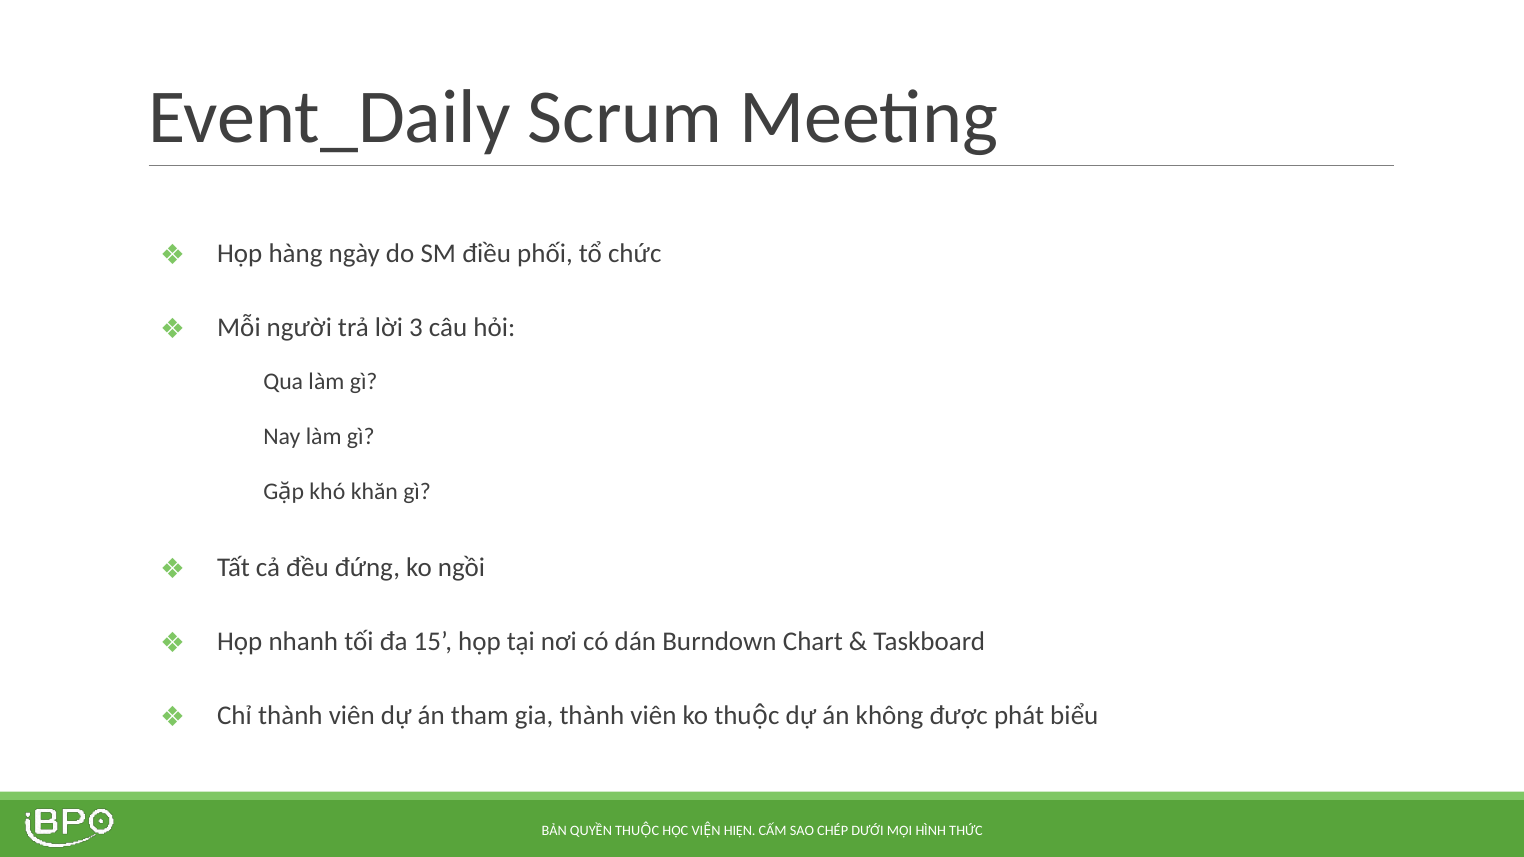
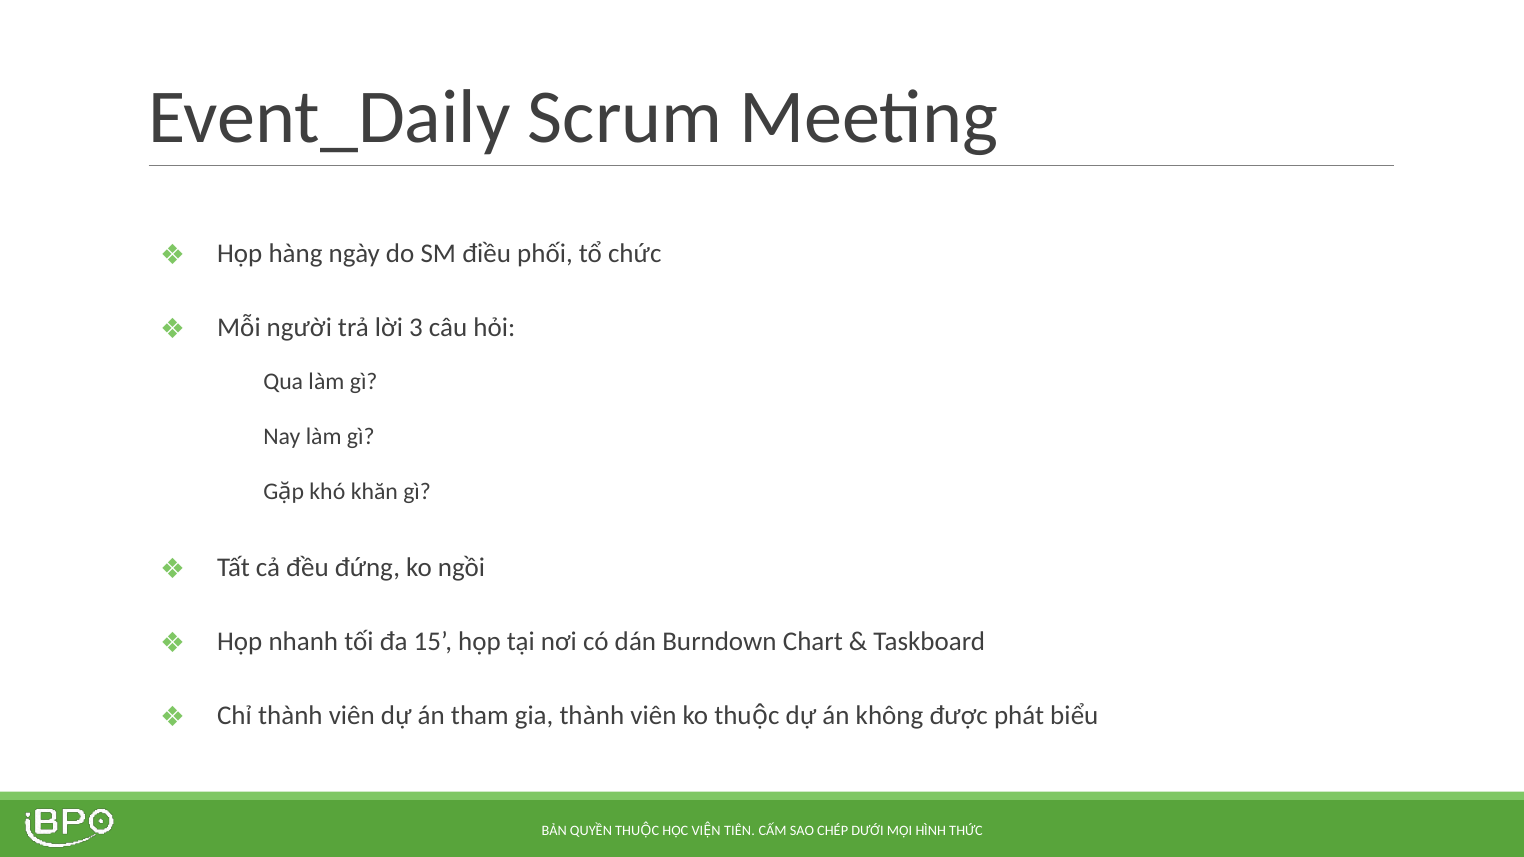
HIỆN: HIỆN -> TIÊN
